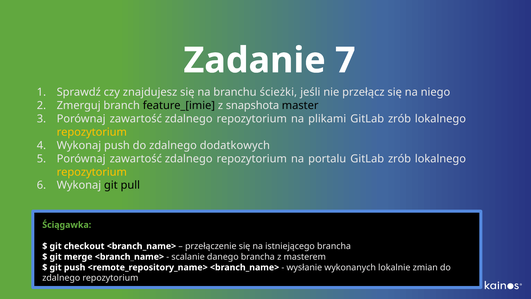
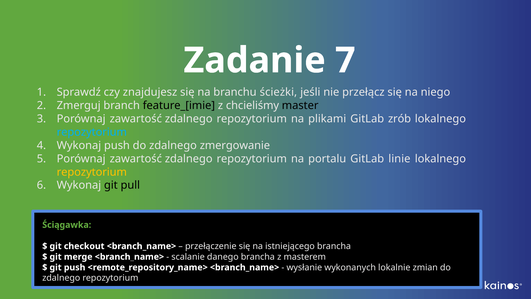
snapshota: snapshota -> chcieliśmy
repozytorium at (92, 132) colour: yellow -> light blue
dodatkowych: dodatkowych -> zmergowanie
portalu GitLab zrób: zrób -> linie
